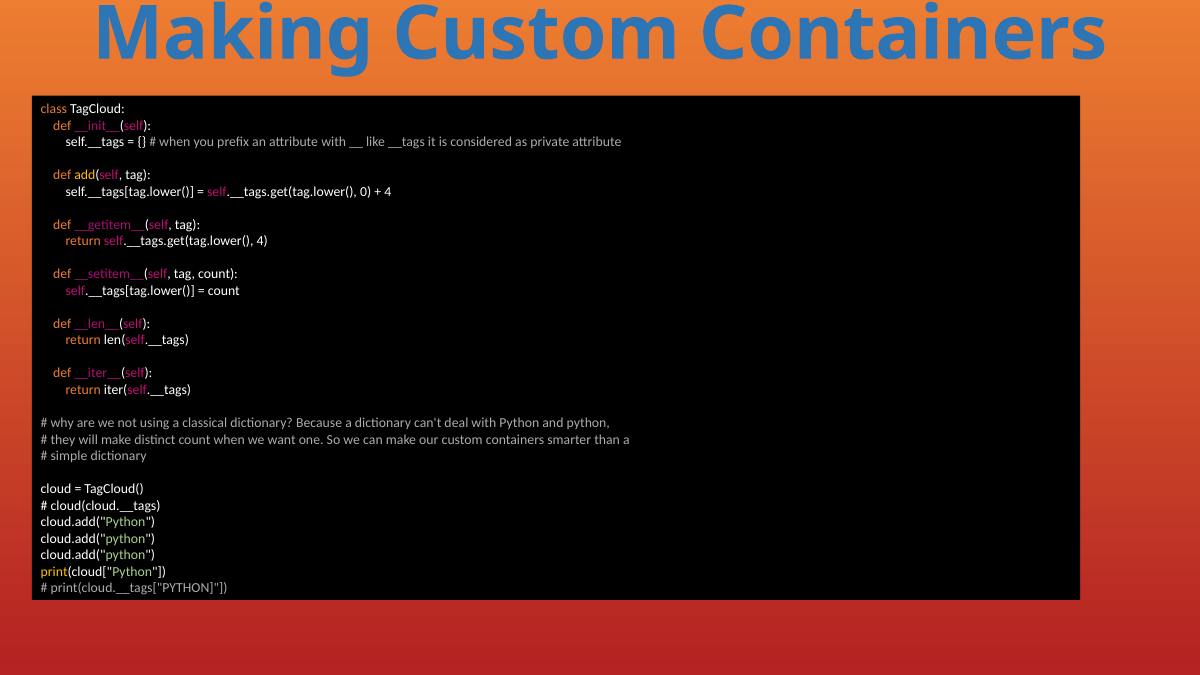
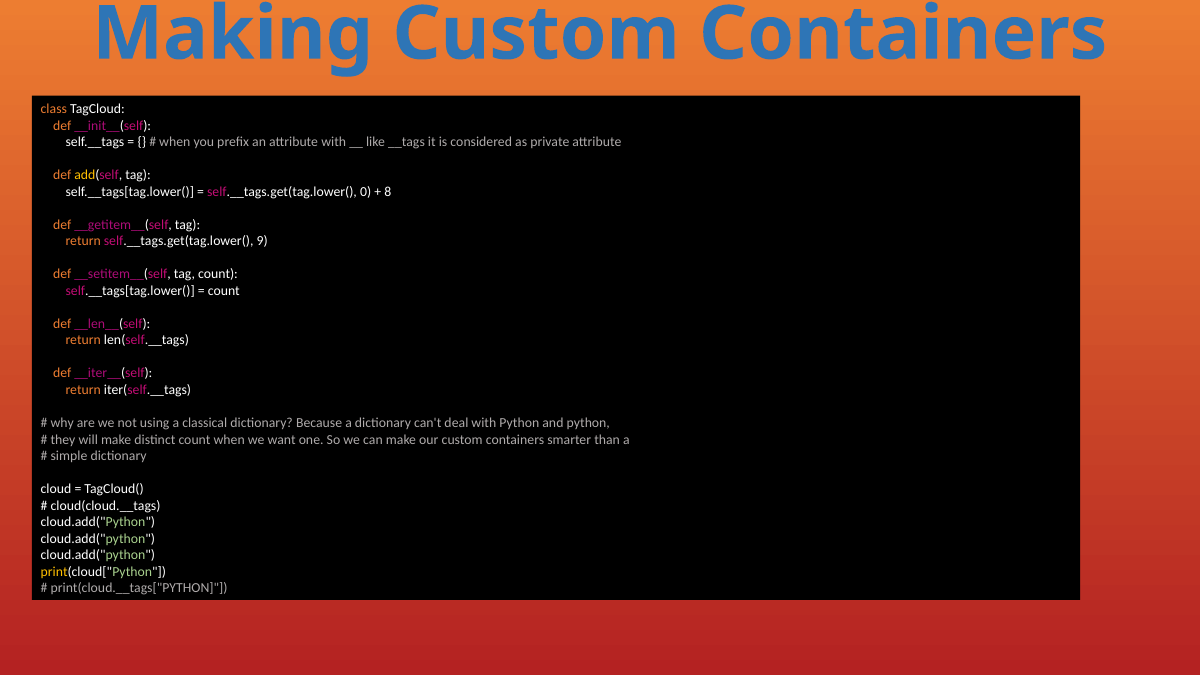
4 at (388, 192): 4 -> 8
self.__tags.get(tag.lower( 4: 4 -> 9
